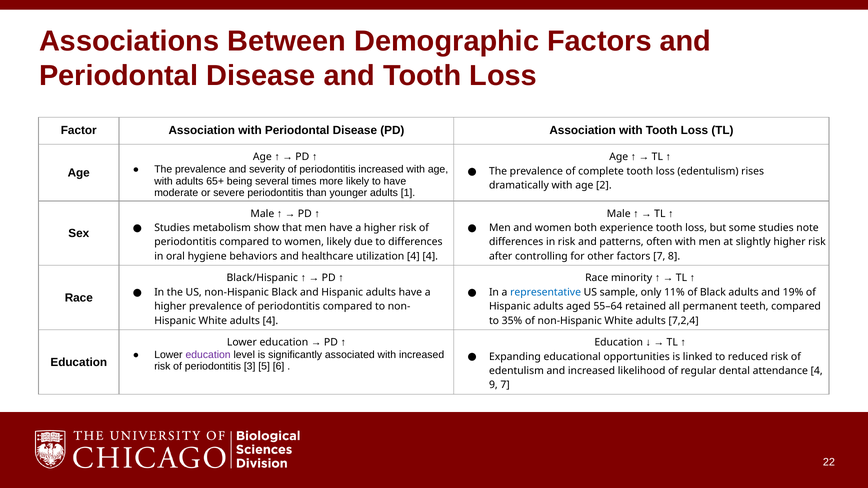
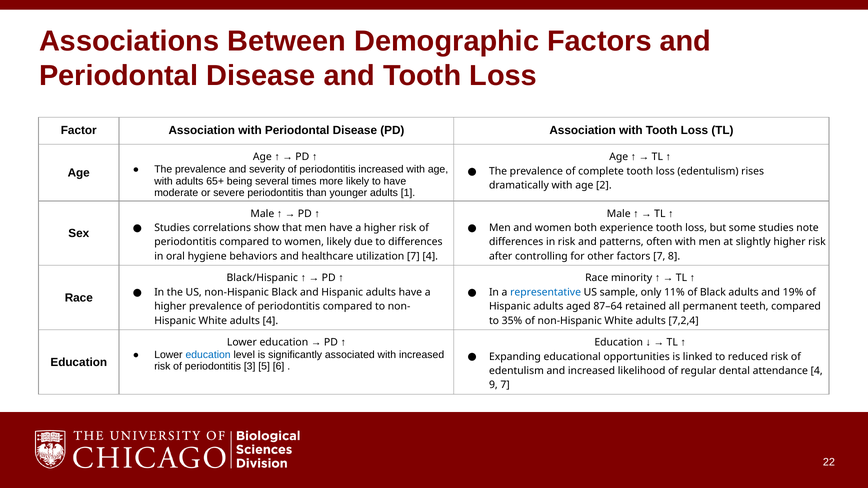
metabolism: metabolism -> correlations
utilization 4: 4 -> 7
55–64: 55–64 -> 87–64
education at (208, 355) colour: purple -> blue
